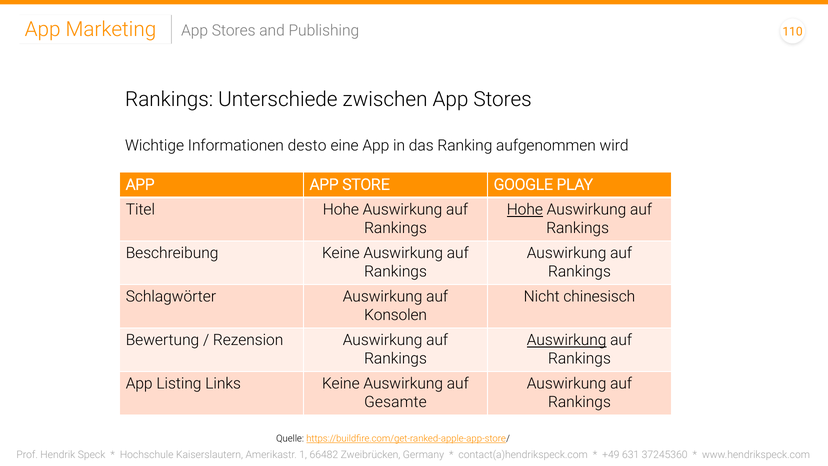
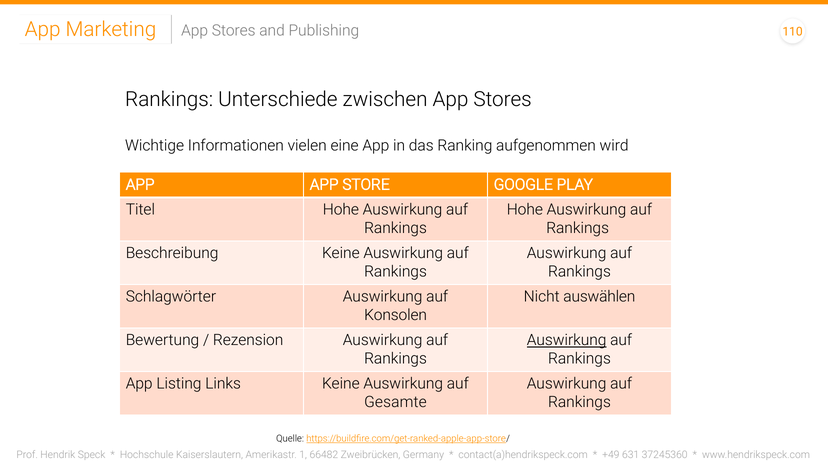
desto: desto -> vielen
Hohe at (525, 210) underline: present -> none
chinesisch: chinesisch -> auswählen
